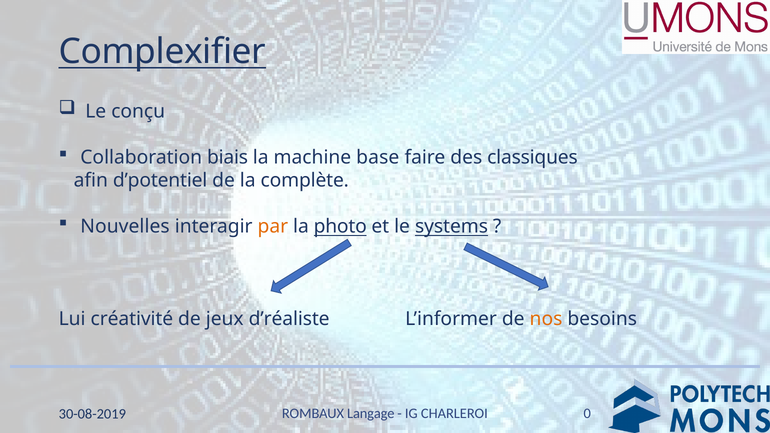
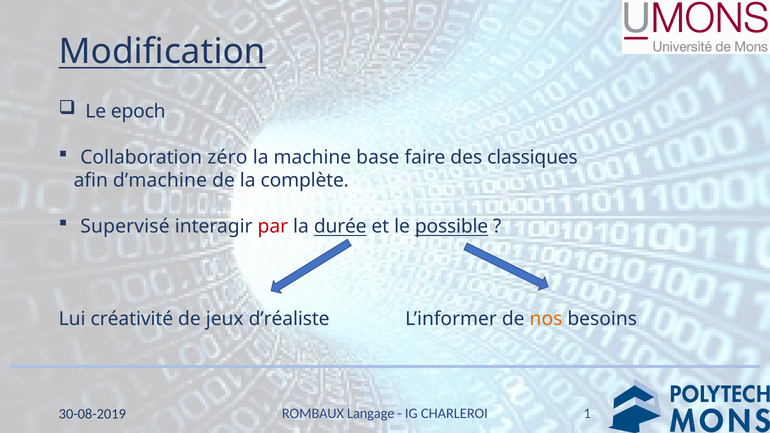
Complexifier: Complexifier -> Modification
conçu: conçu -> epoch
biais: biais -> zéro
d’potentiel: d’potentiel -> d’machine
Nouvelles: Nouvelles -> Supervisé
par colour: orange -> red
photo: photo -> durée
systems: systems -> possible
0: 0 -> 1
